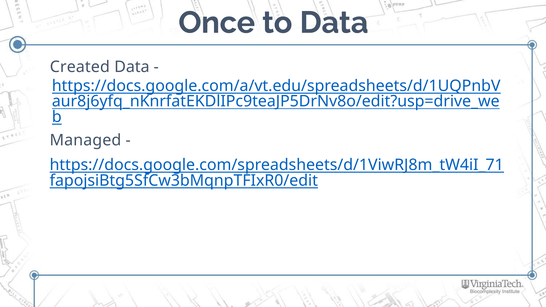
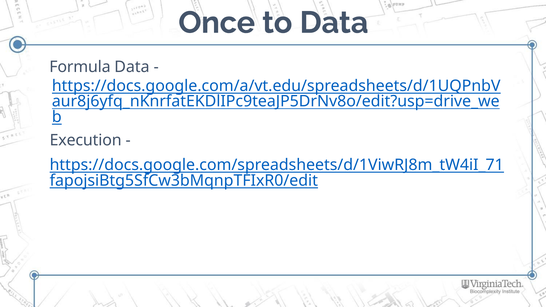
Created: Created -> Formula
Managed: Managed -> Execution
